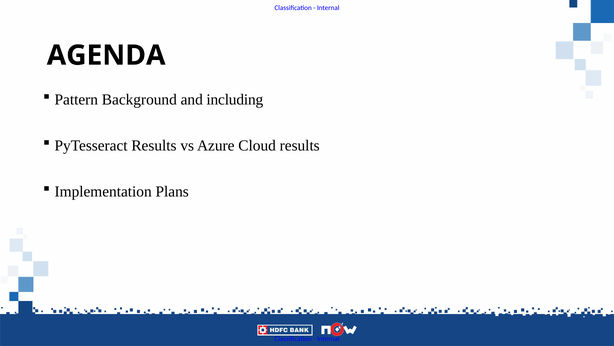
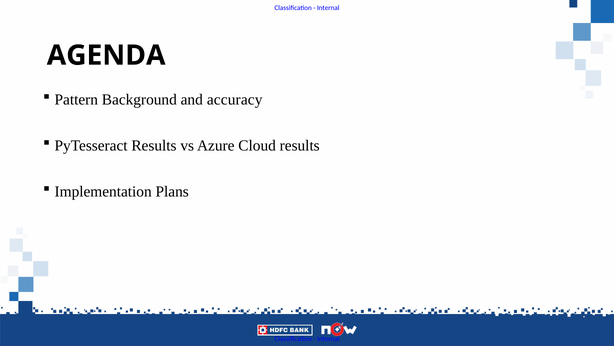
including: including -> accuracy
